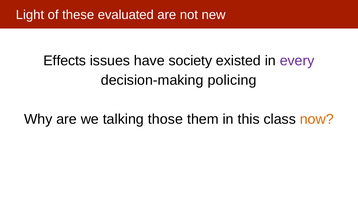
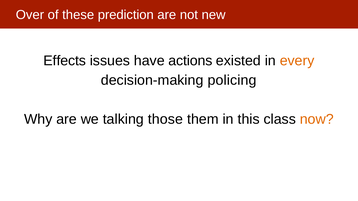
Light: Light -> Over
evaluated: evaluated -> prediction
society: society -> actions
every colour: purple -> orange
